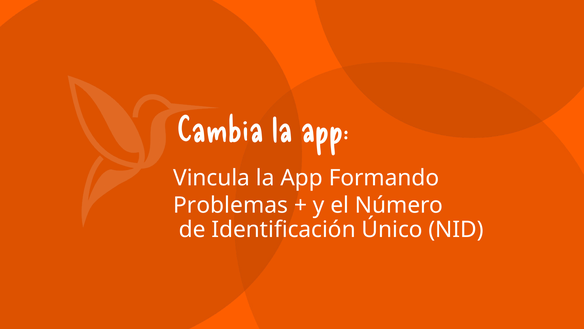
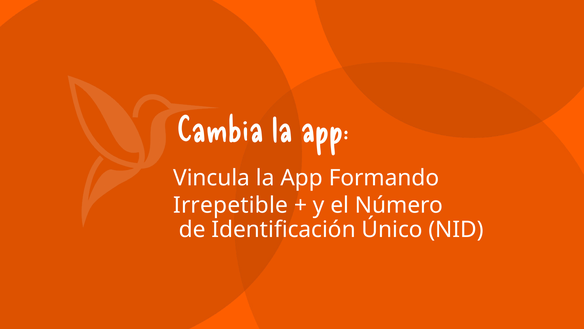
Problemas: Problemas -> Irrepetible
